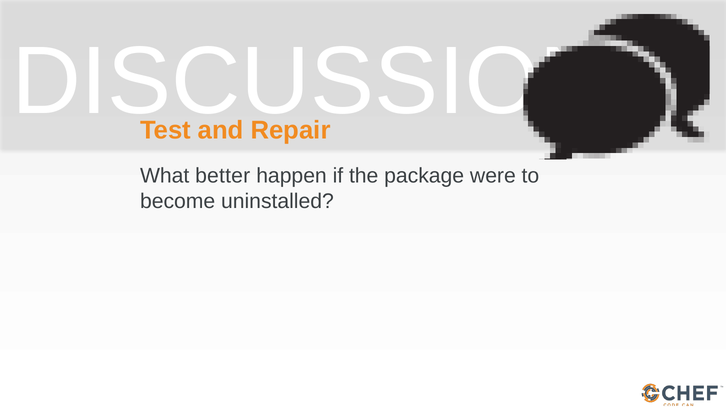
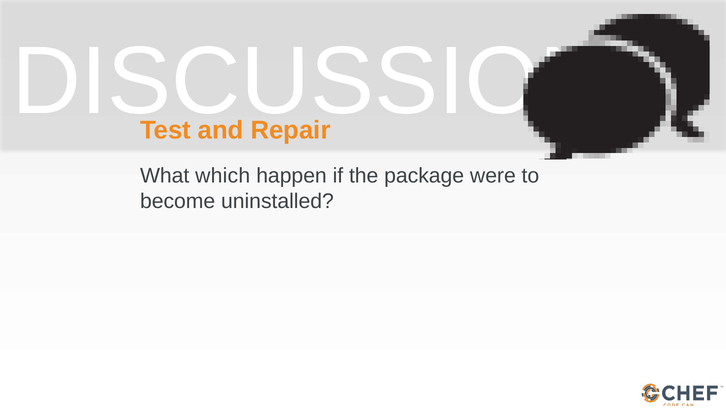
better: better -> which
